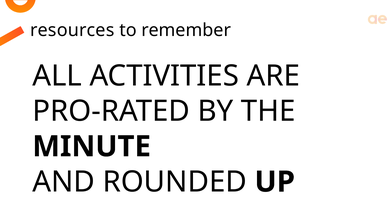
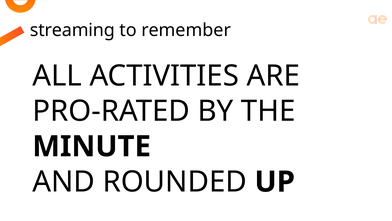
resources: resources -> streaming
